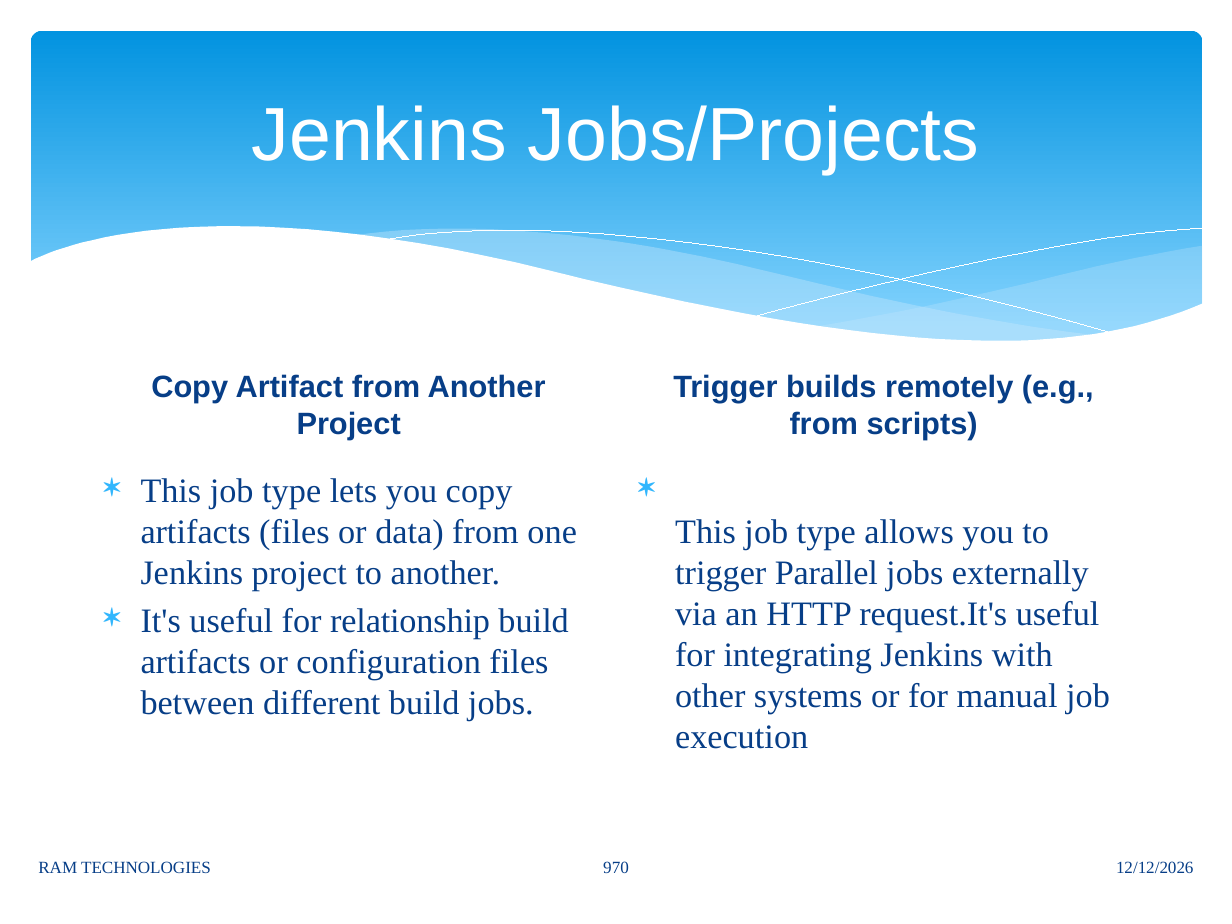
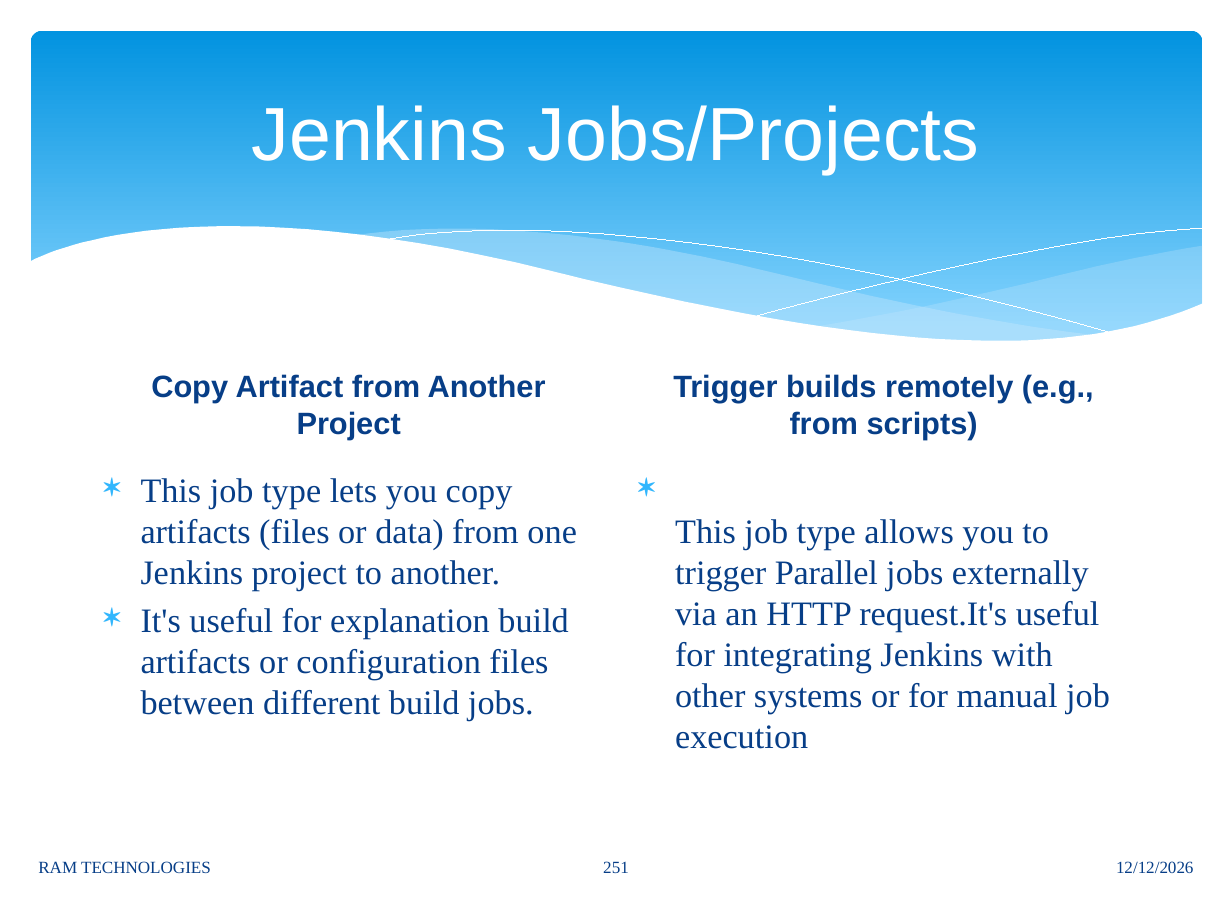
relationship: relationship -> explanation
970: 970 -> 251
